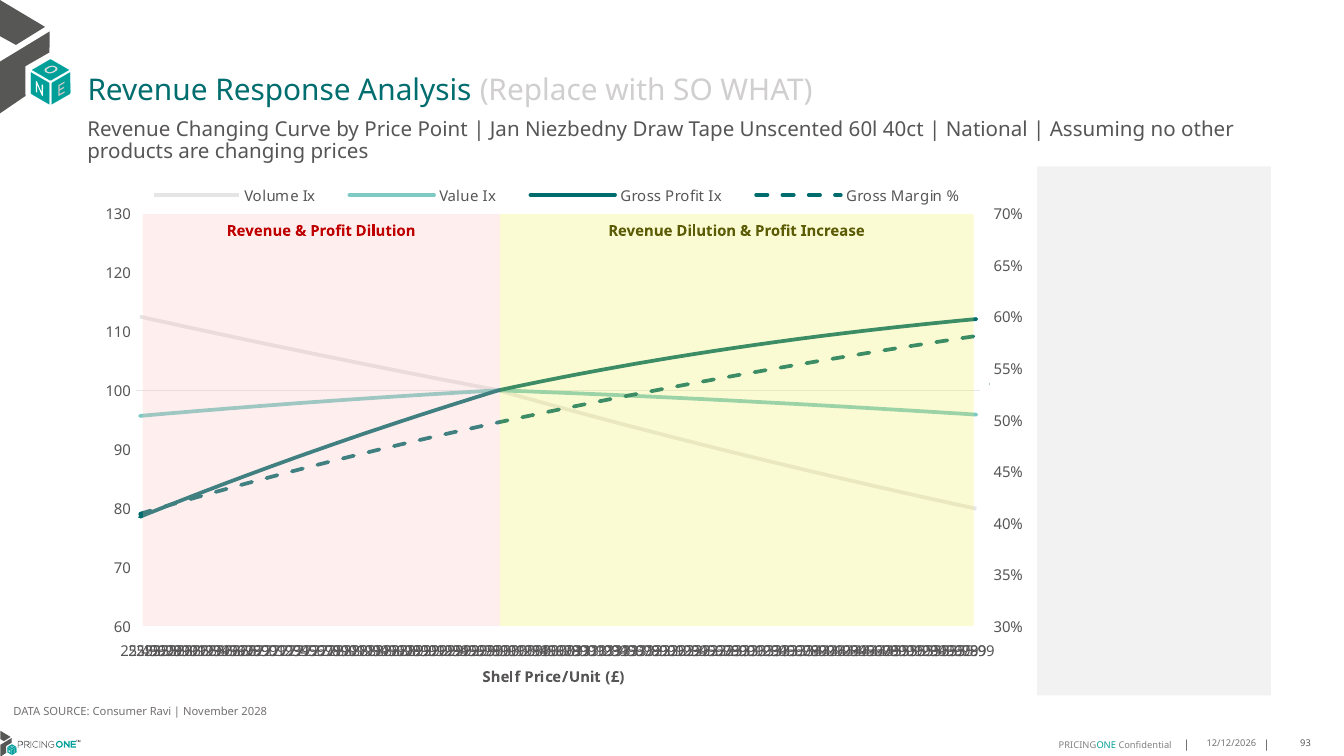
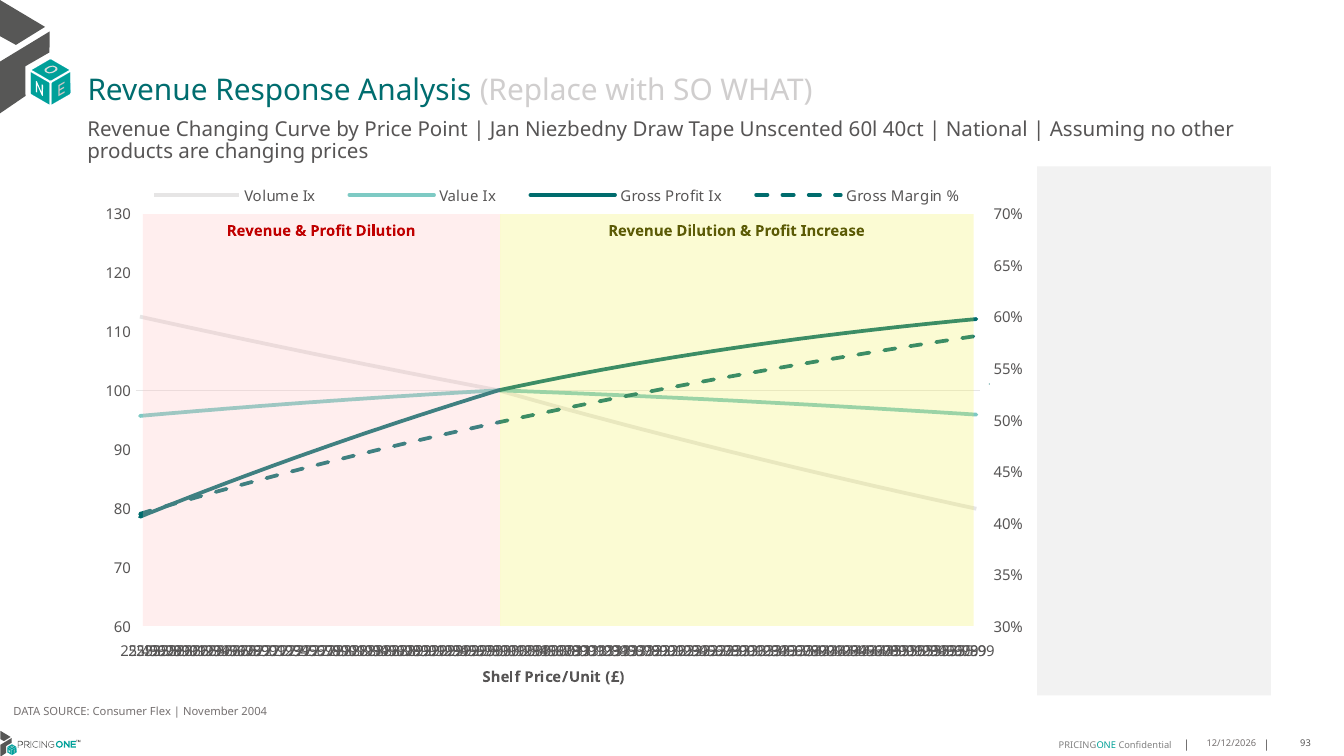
Ravi: Ravi -> Flex
2028: 2028 -> 2004
